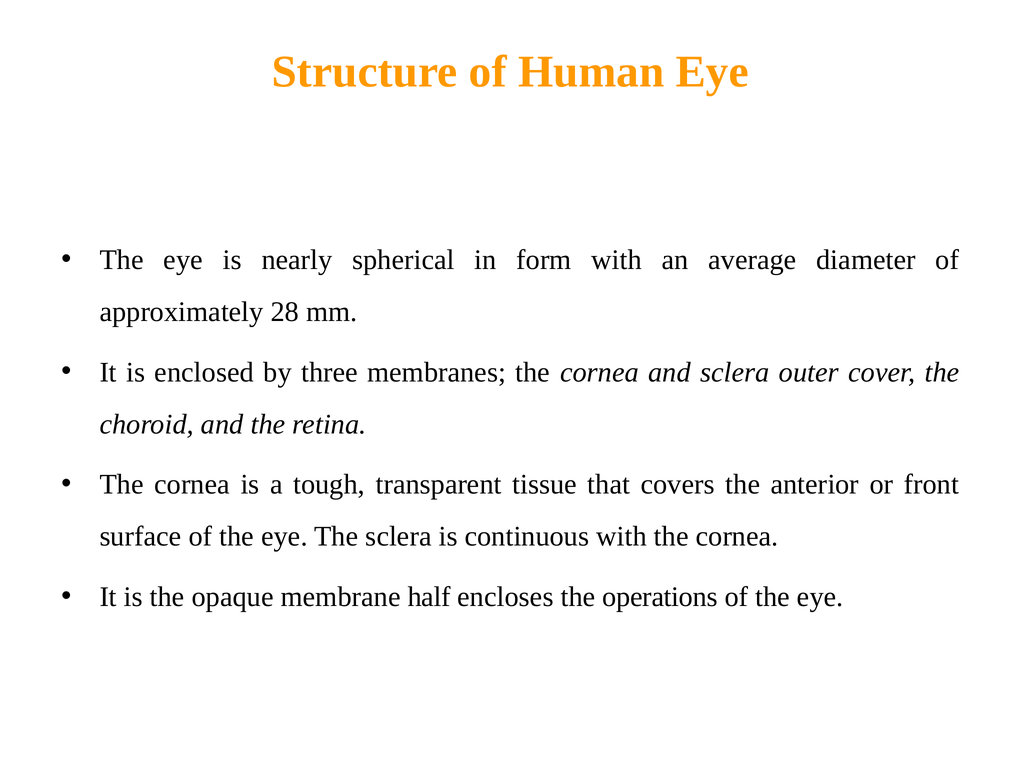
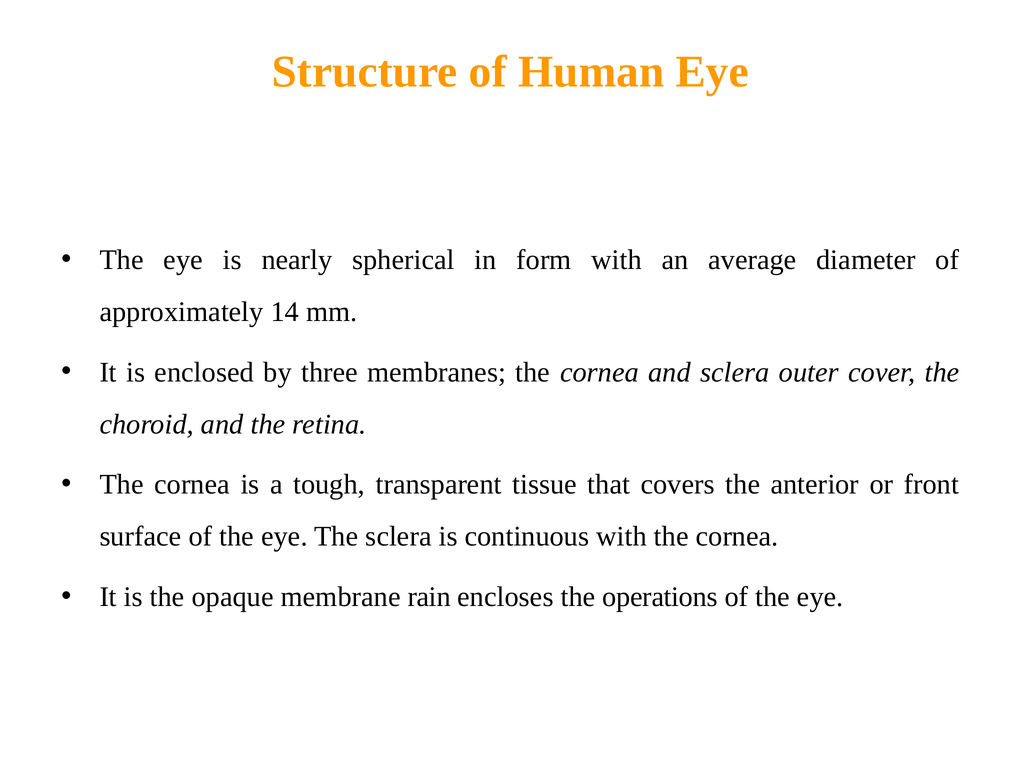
28: 28 -> 14
half: half -> rain
